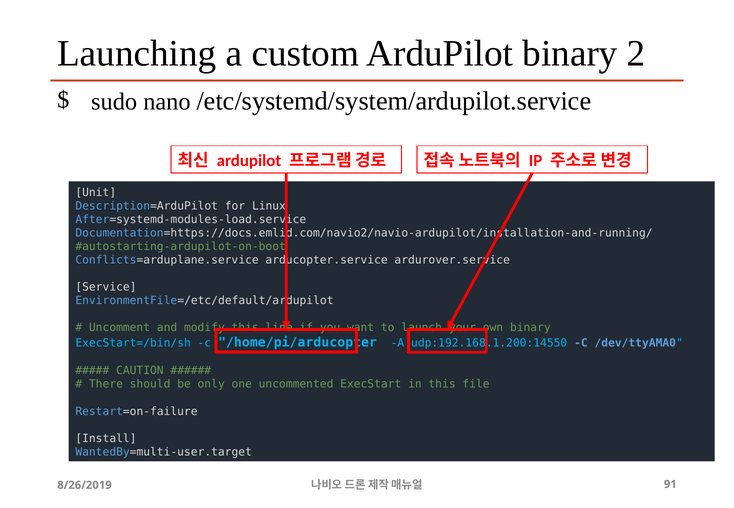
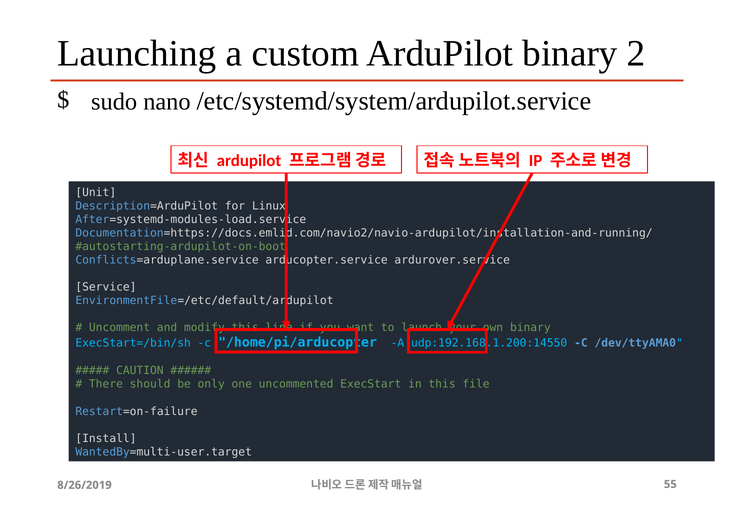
91: 91 -> 55
